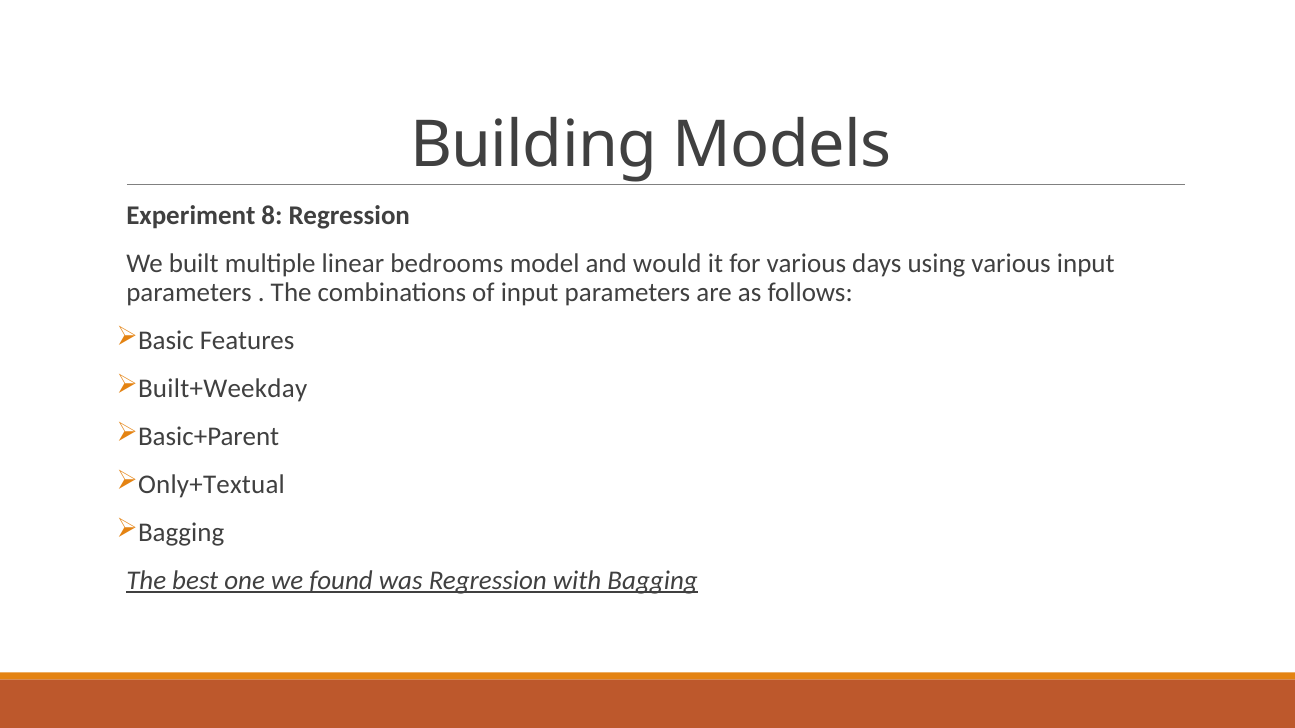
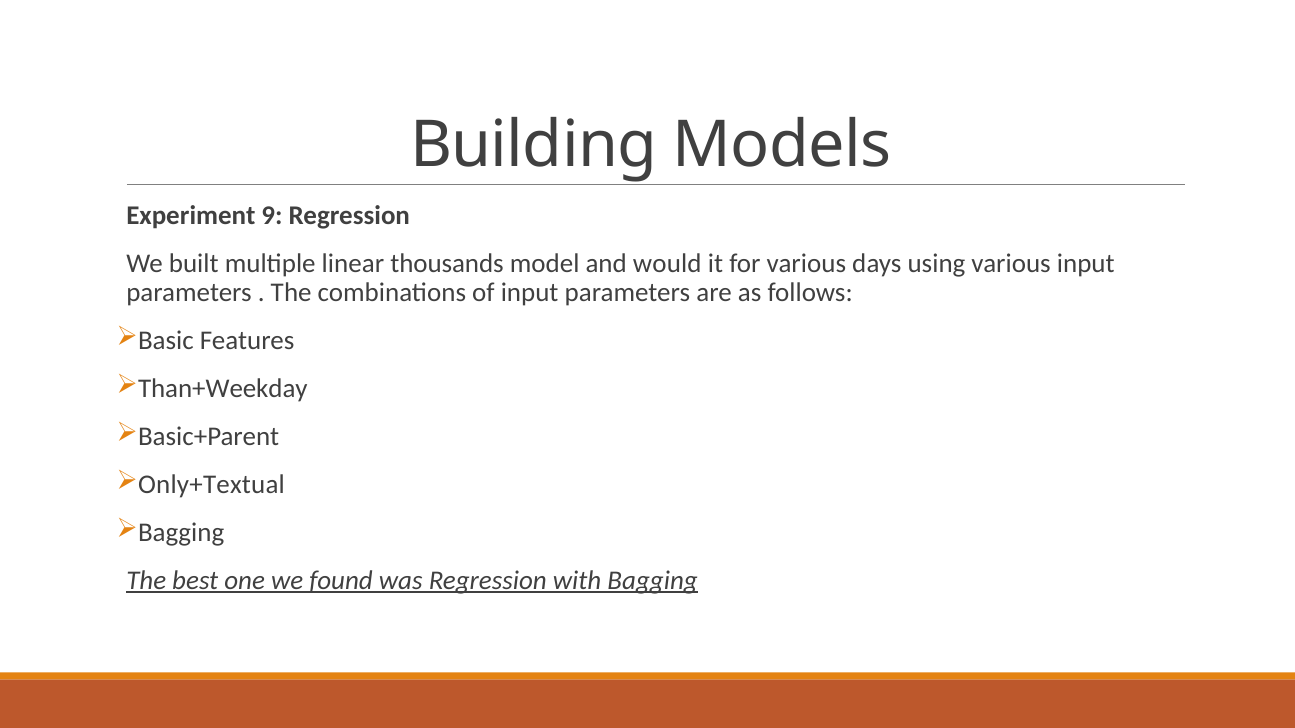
8: 8 -> 9
bedrooms: bedrooms -> thousands
Built+Weekday: Built+Weekday -> Than+Weekday
